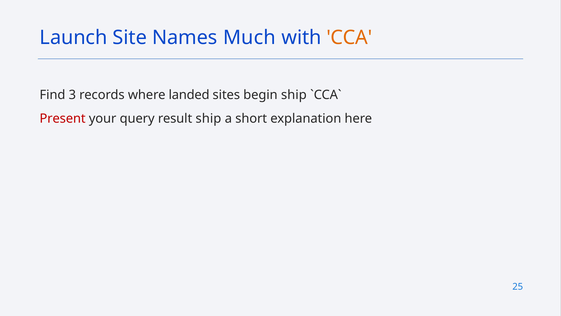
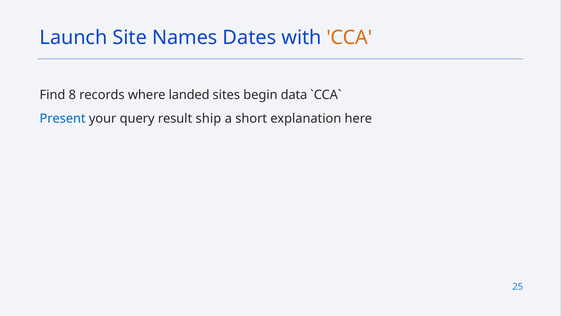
Much: Much -> Dates
3: 3 -> 8
begin ship: ship -> data
Present colour: red -> blue
